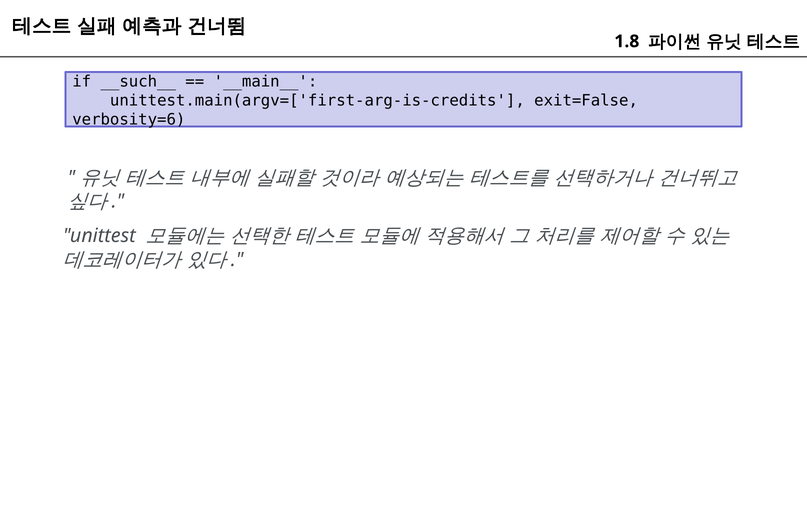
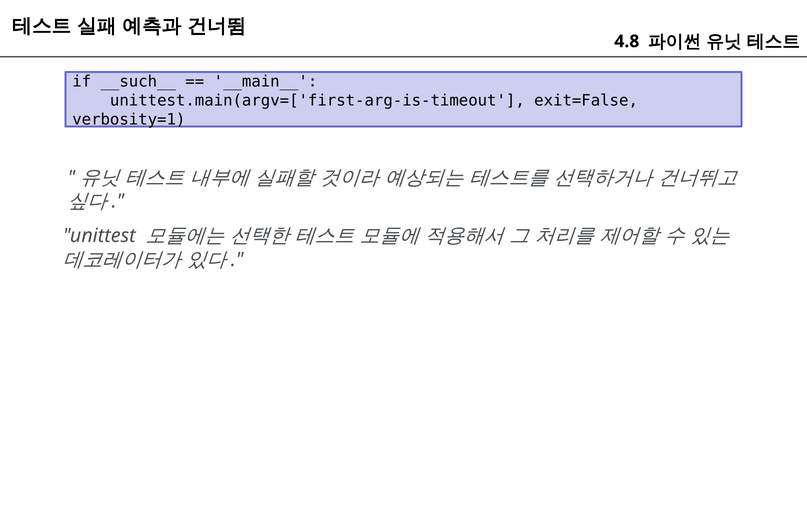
1.8: 1.8 -> 4.8
unittest.main(argv=['first-arg-is-credits: unittest.main(argv=['first-arg-is-credits -> unittest.main(argv=['first-arg-is-timeout
verbosity=6: verbosity=6 -> verbosity=1
